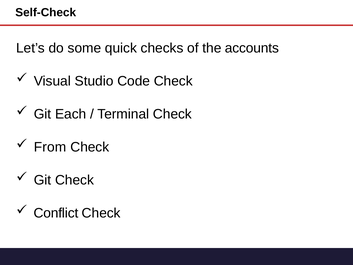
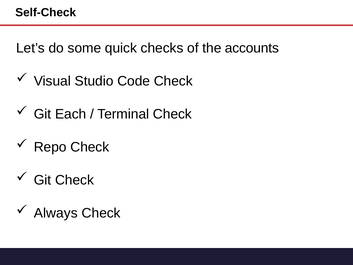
From: From -> Repo
Conflict: Conflict -> Always
